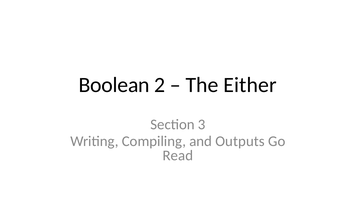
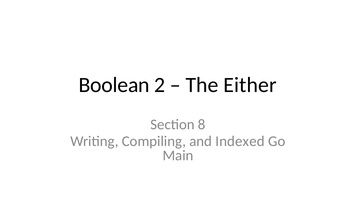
3: 3 -> 8
Outputs: Outputs -> Indexed
Read: Read -> Main
